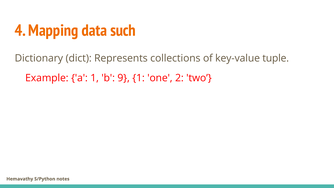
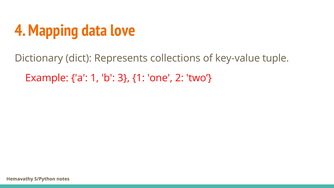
such: such -> love
9: 9 -> 3
